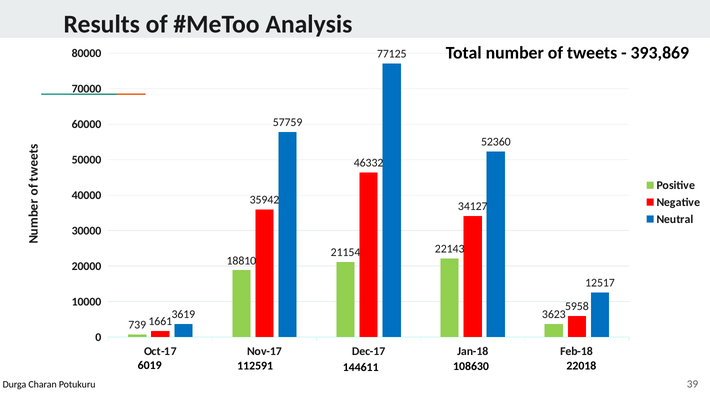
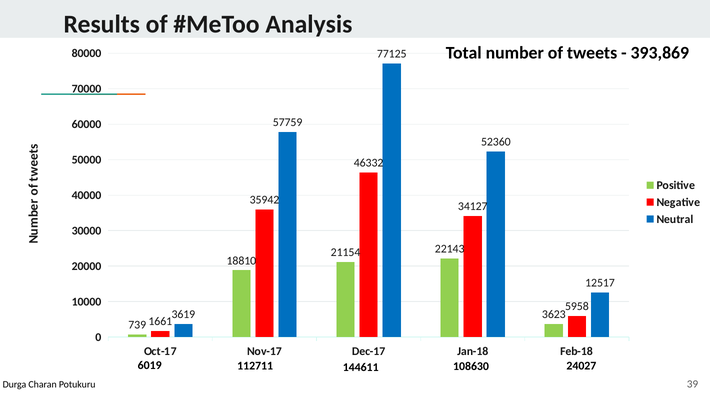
112591: 112591 -> 112711
22018: 22018 -> 24027
